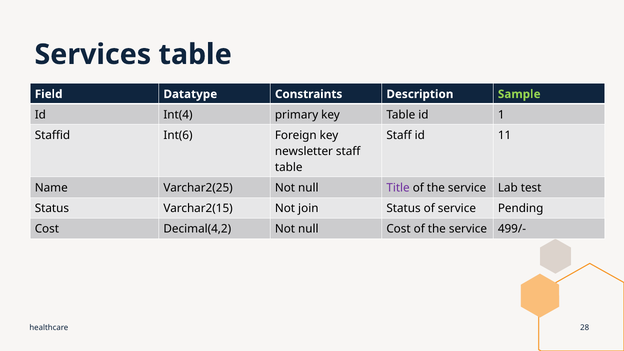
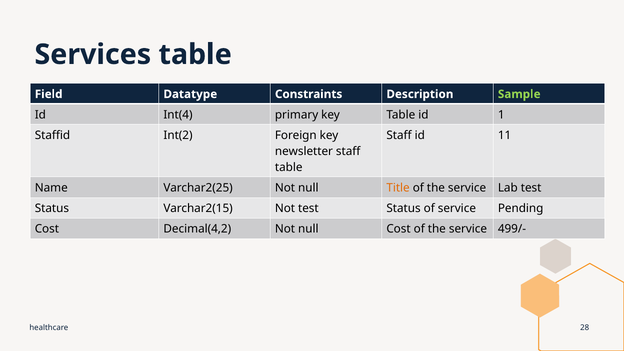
Int(6: Int(6 -> Int(2
Title colour: purple -> orange
Not join: join -> test
